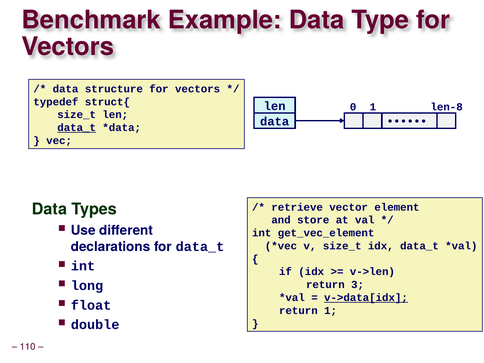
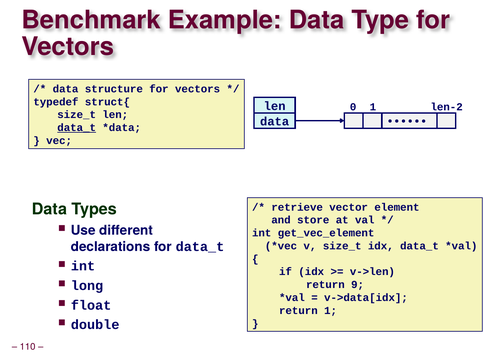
len-8: len-8 -> len-2
3: 3 -> 9
v->data[idx underline: present -> none
